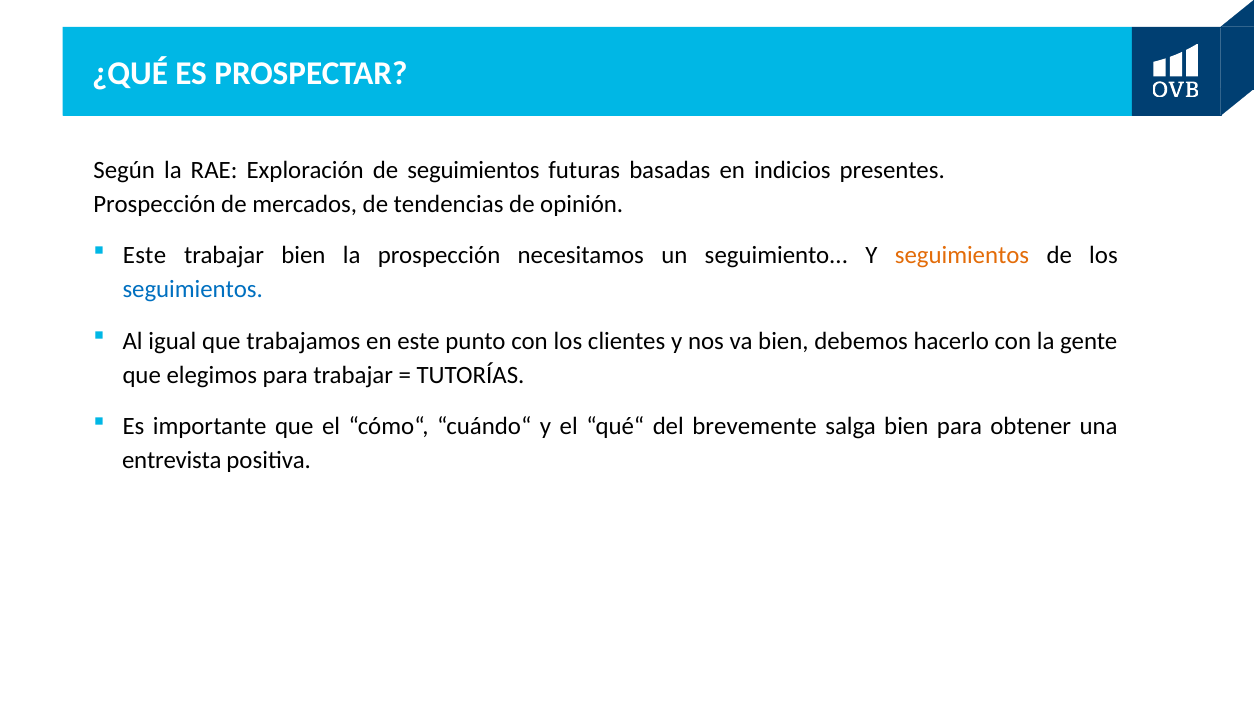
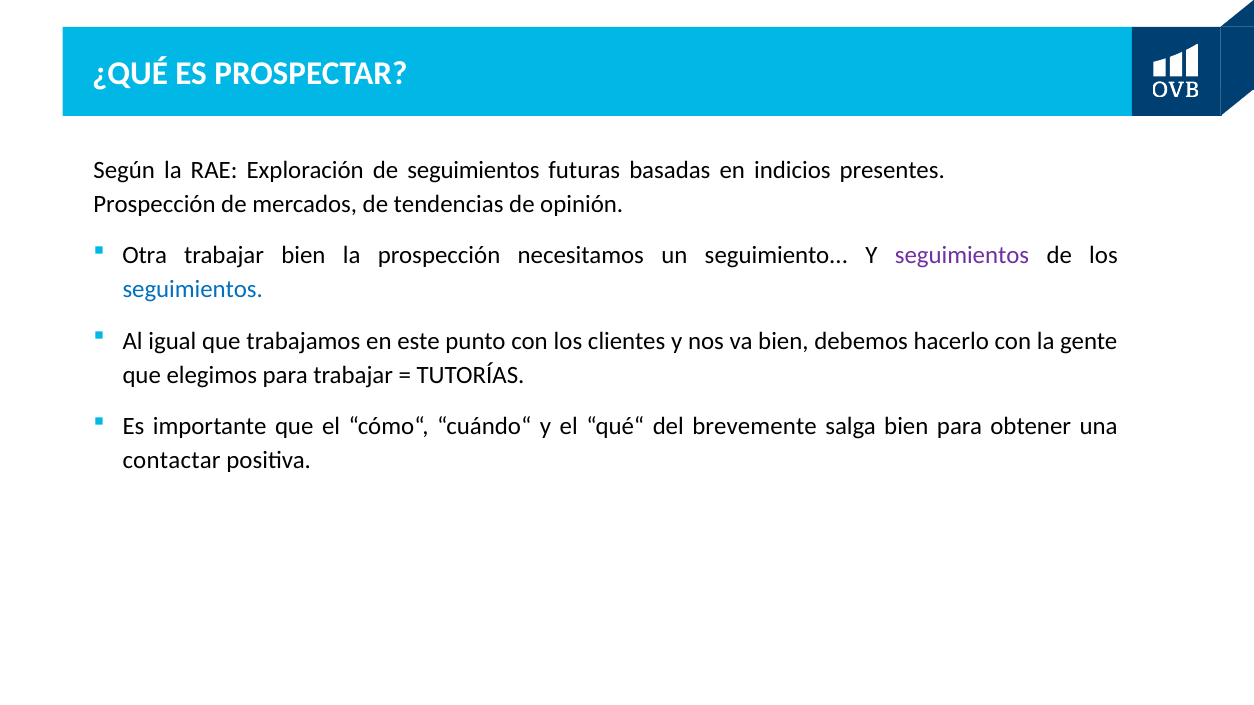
Este at (145, 255): Este -> Otra
seguimientos at (962, 255) colour: orange -> purple
entrevista: entrevista -> contactar
